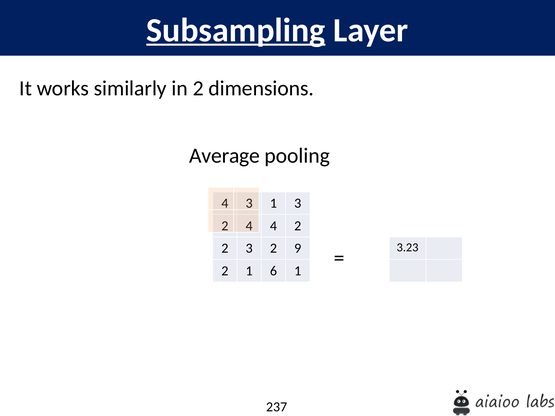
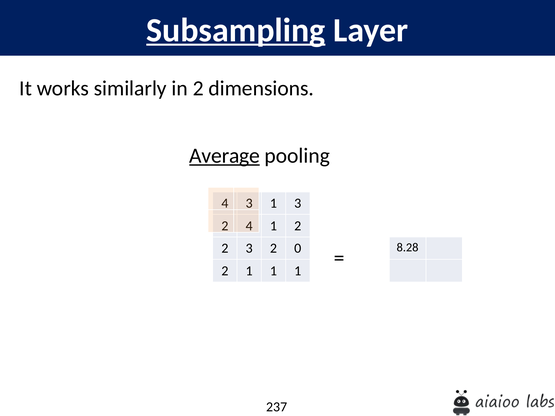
Average underline: none -> present
4 at (273, 226): 4 -> 1
3.23: 3.23 -> 8.28
9: 9 -> 0
2 1 6: 6 -> 1
